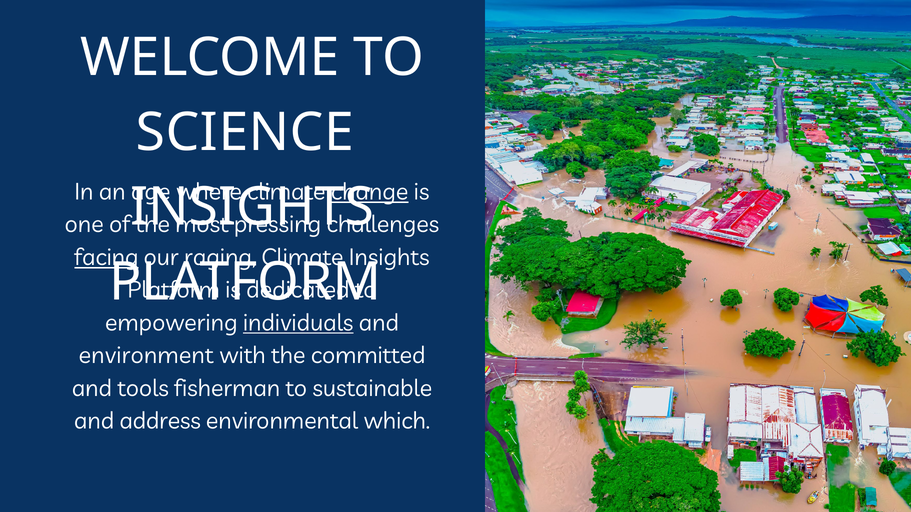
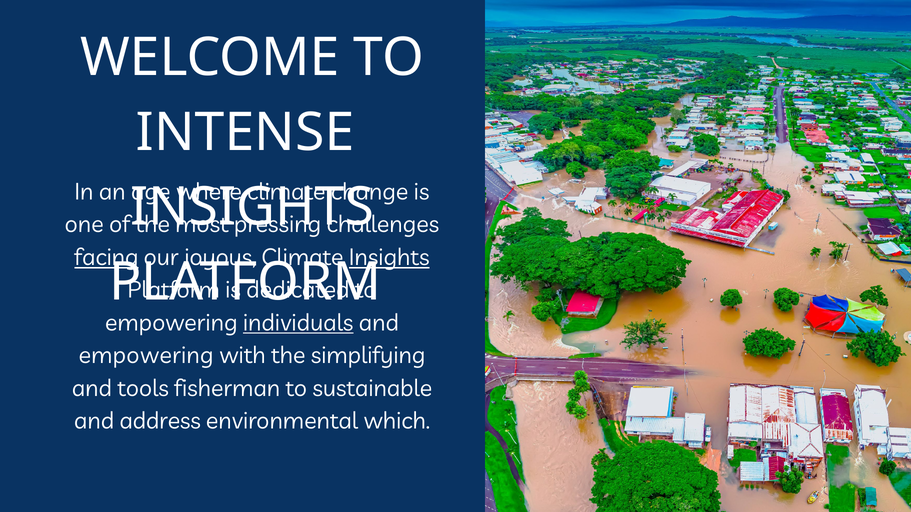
SCIENCE: SCIENCE -> INTENSE
change underline: present -> none
raging: raging -> joyous
Insights at (389, 258) underline: none -> present
environment at (146, 356): environment -> empowering
committed: committed -> simplifying
